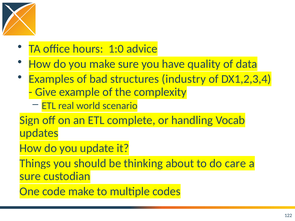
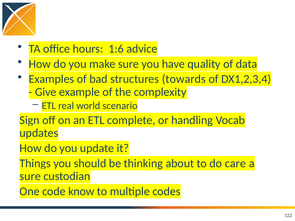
1:0: 1:0 -> 1:6
industry: industry -> towards
code make: make -> know
